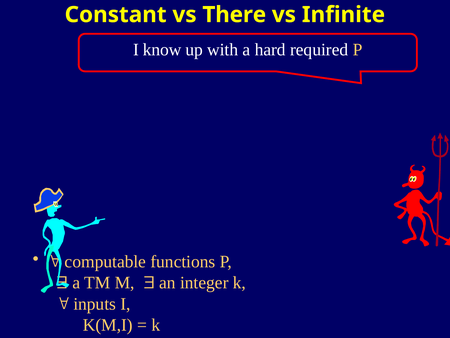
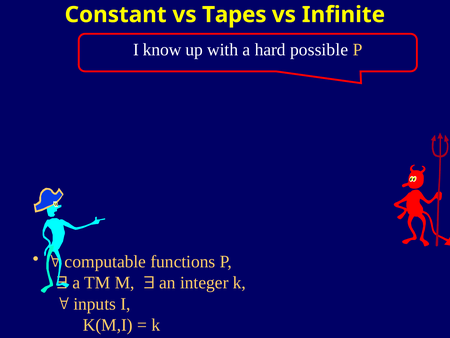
There: There -> Tapes
required: required -> possible
